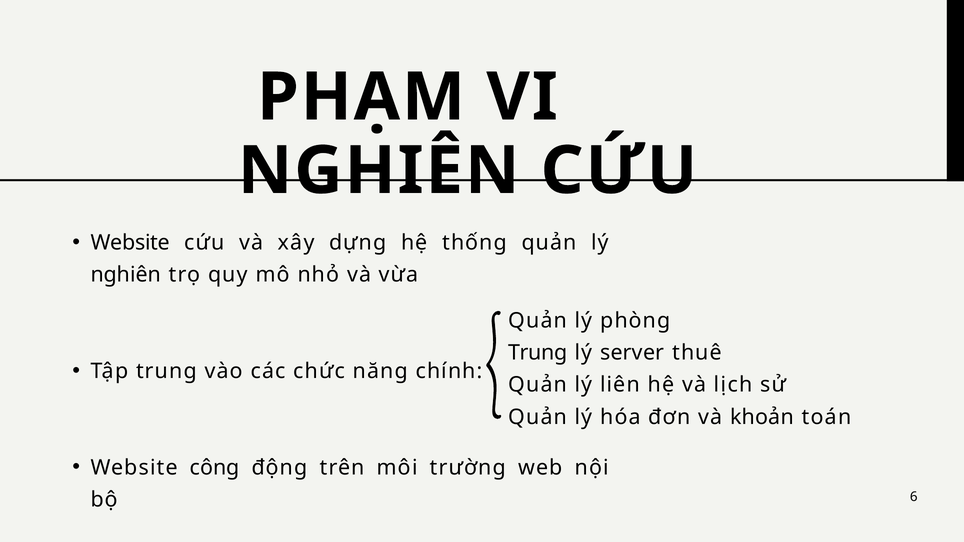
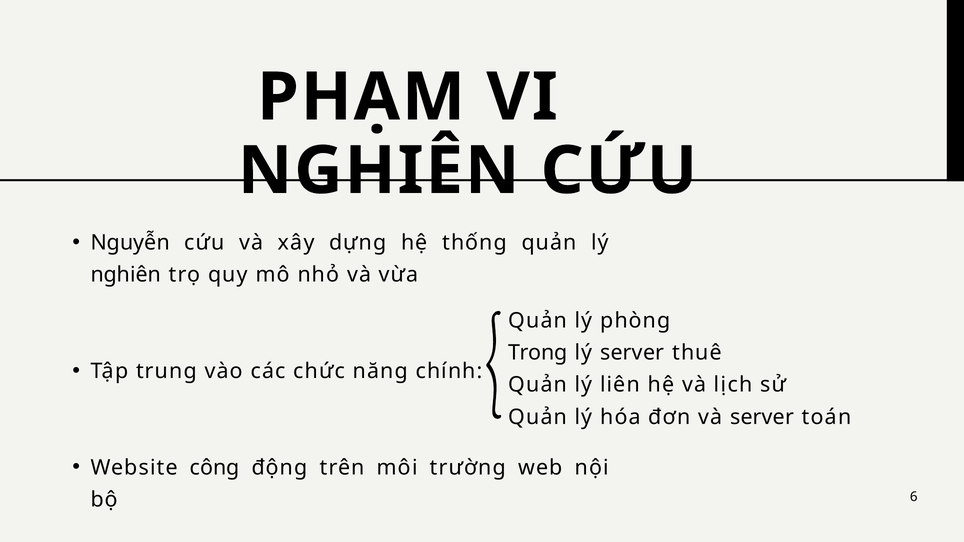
Website at (130, 243): Website -> Nguyễn
Trung at (538, 353): Trung -> Trong
và khoản: khoản -> server
